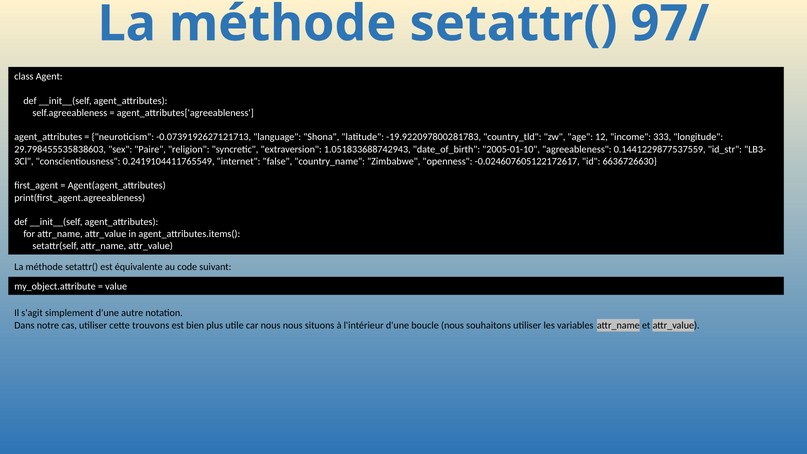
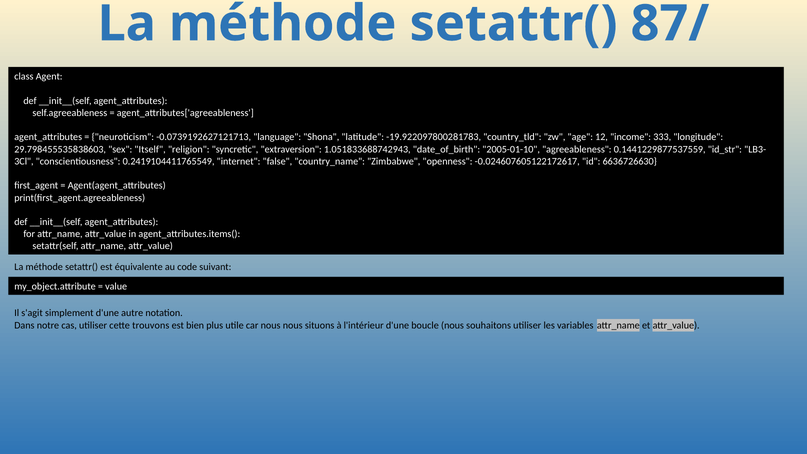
97/: 97/ -> 87/
Paire: Paire -> Itself
